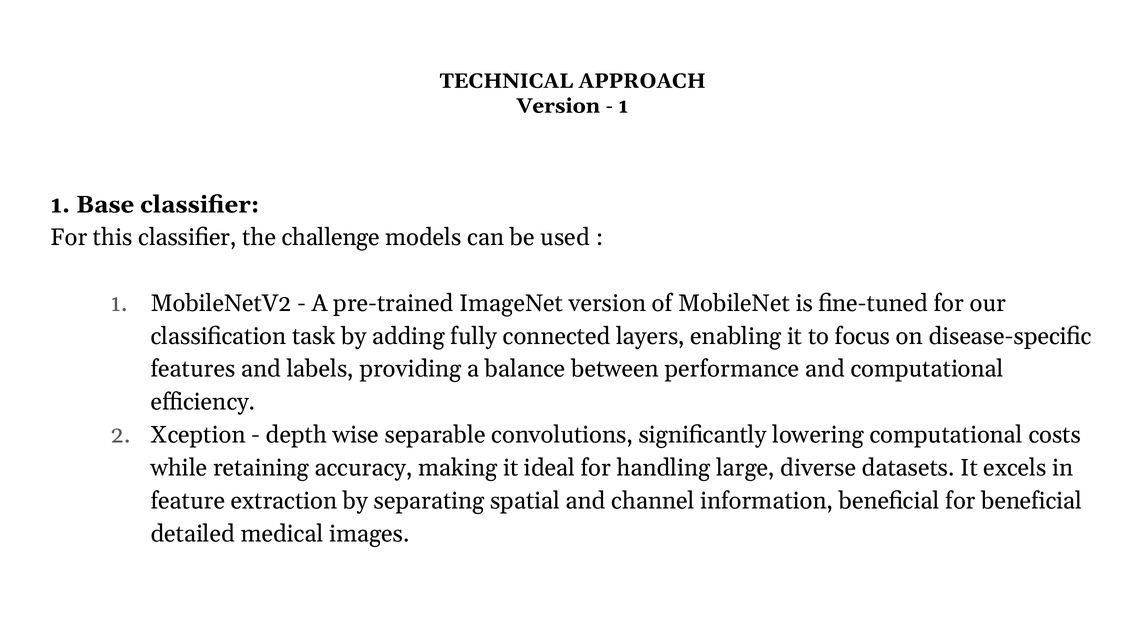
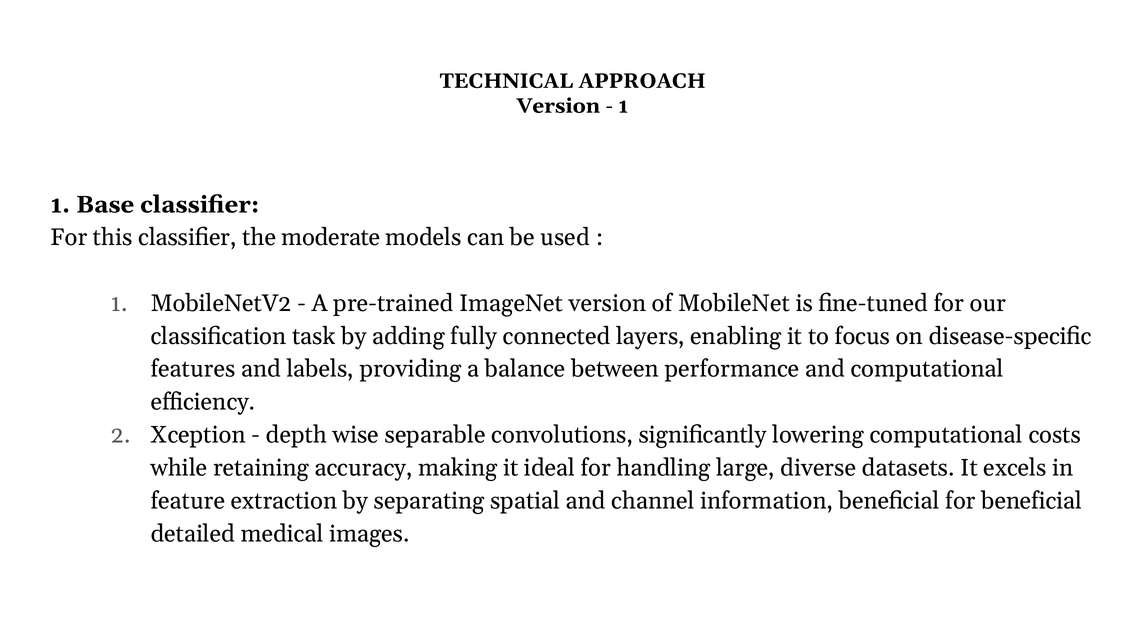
challenge: challenge -> moderate
